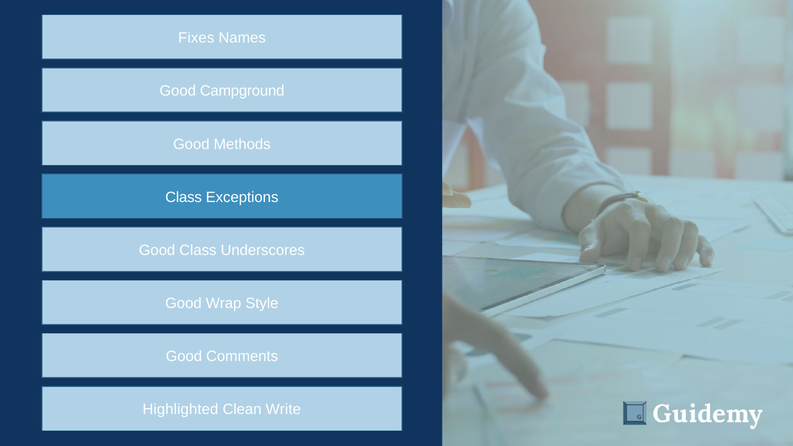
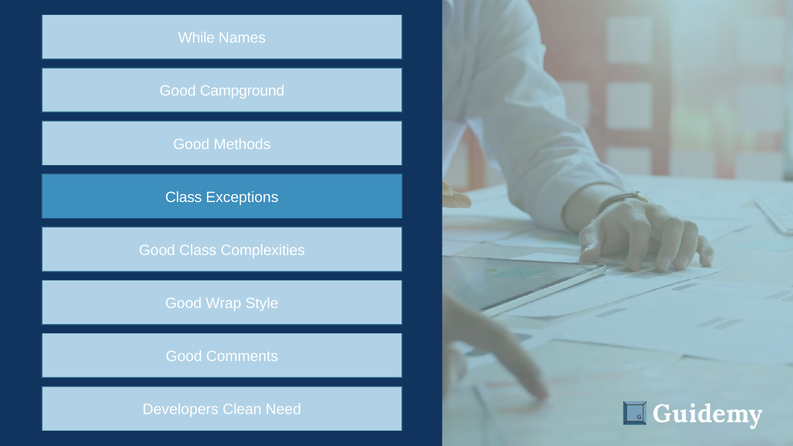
Fixes: Fixes -> While
Underscores: Underscores -> Complexities
Highlighted: Highlighted -> Developers
Write: Write -> Need
